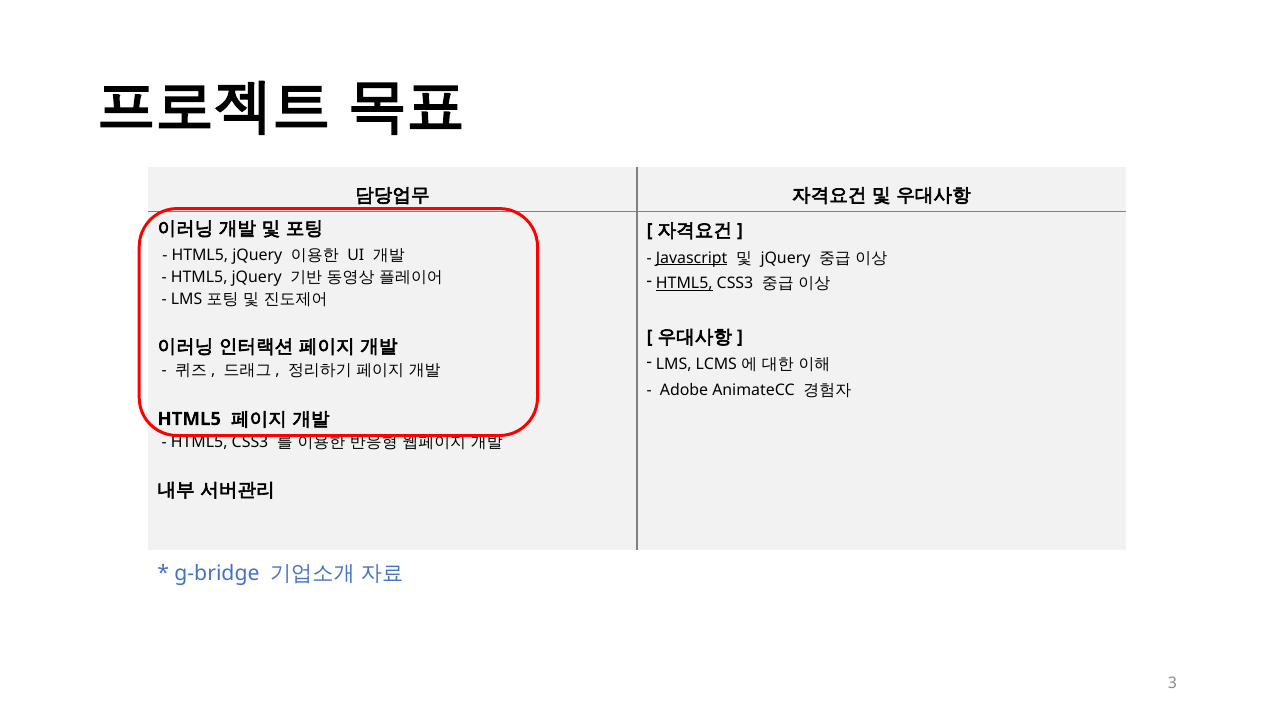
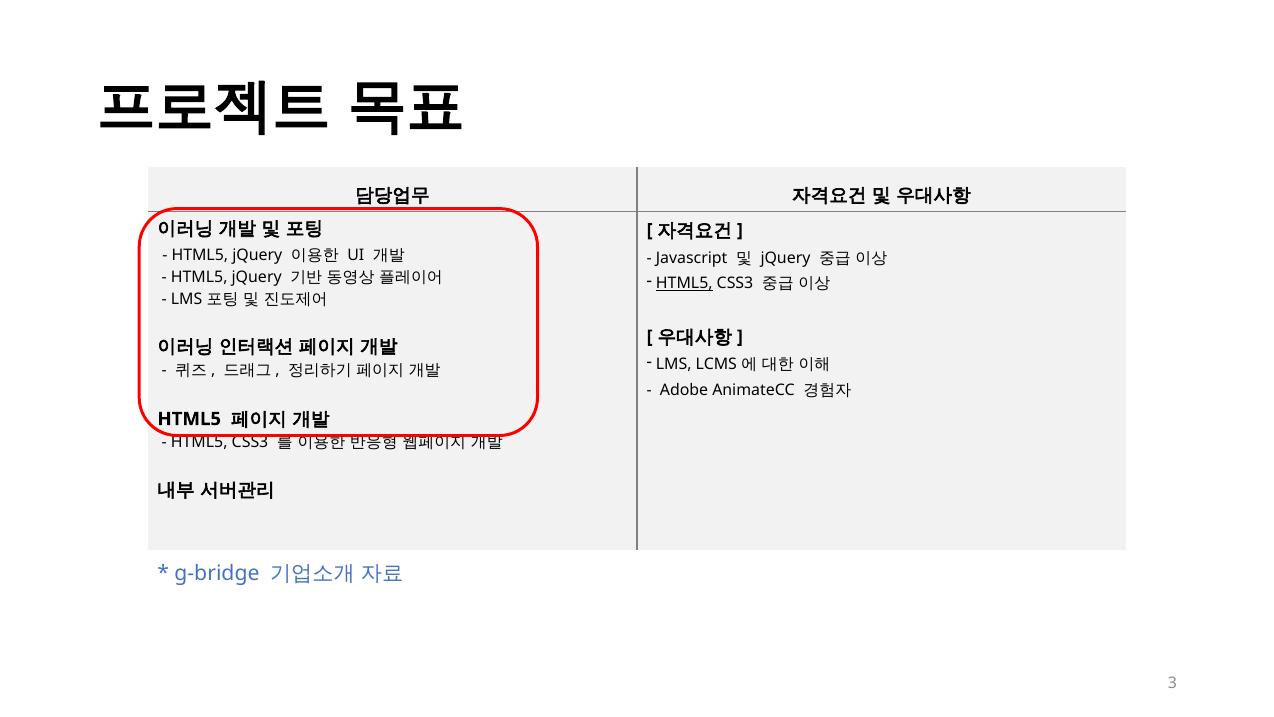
Javascript underline: present -> none
